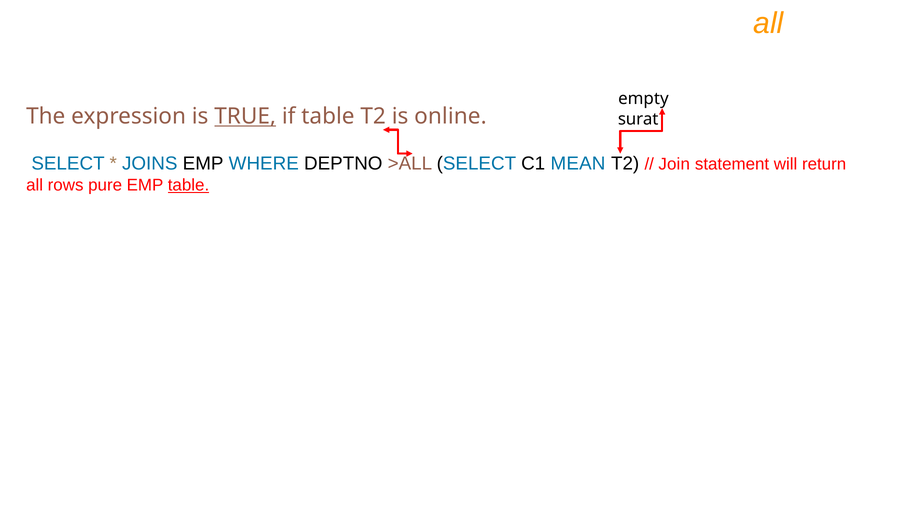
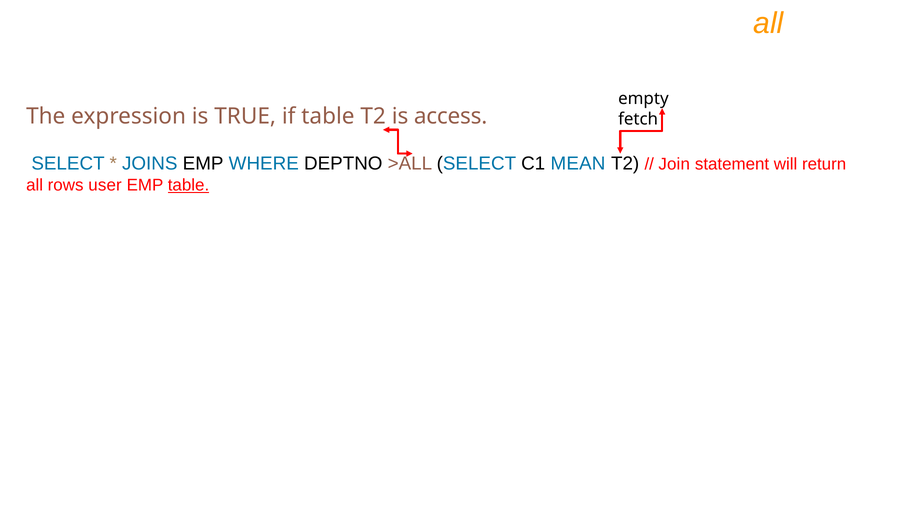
TRUE underline: present -> none
online: online -> access
surat: surat -> fetch
pure: pure -> user
